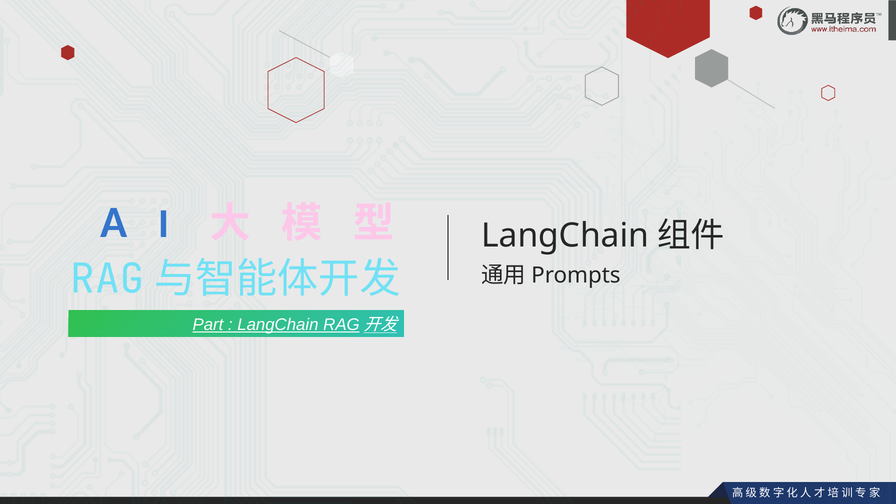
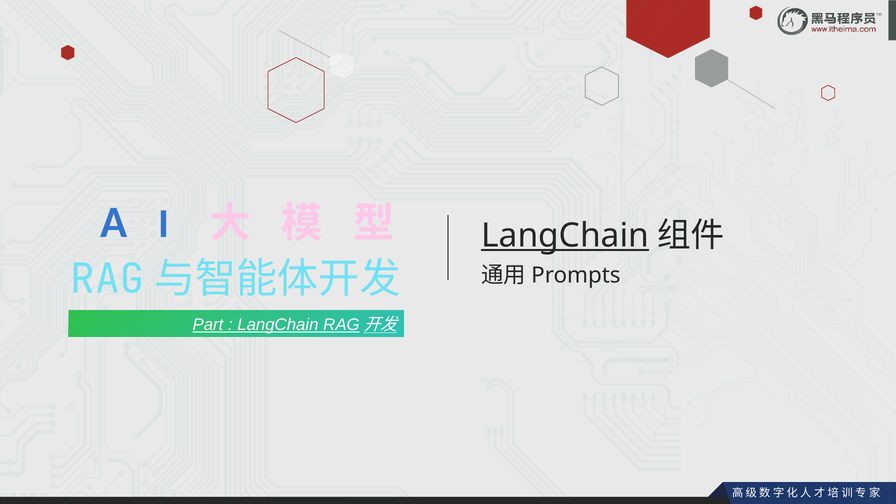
LangChain at (565, 235) underline: none -> present
